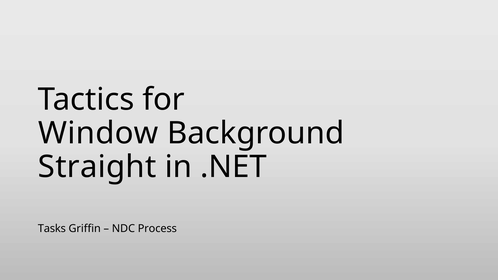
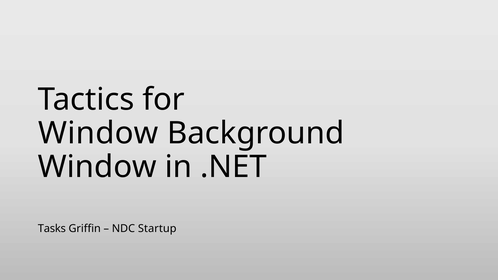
Straight at (97, 167): Straight -> Window
Process: Process -> Startup
